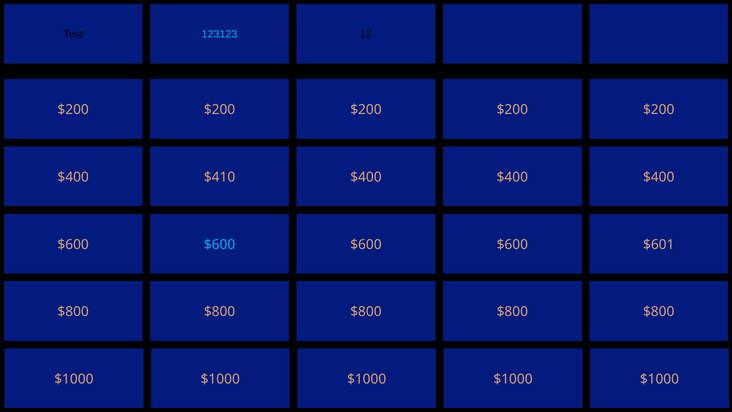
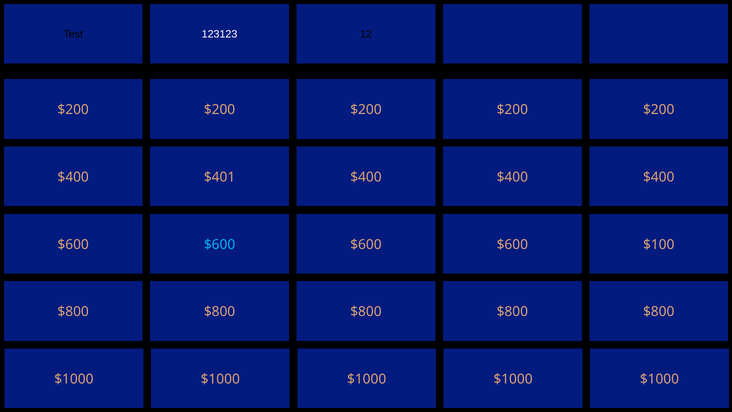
123123 colour: light blue -> white
$410: $410 -> $401
$601: $601 -> $100
